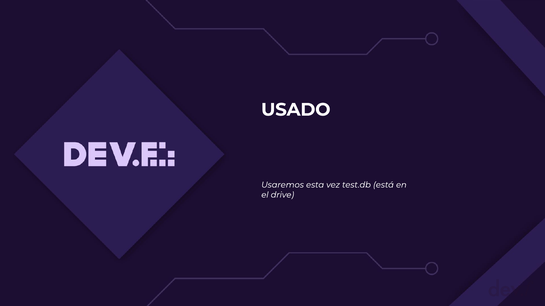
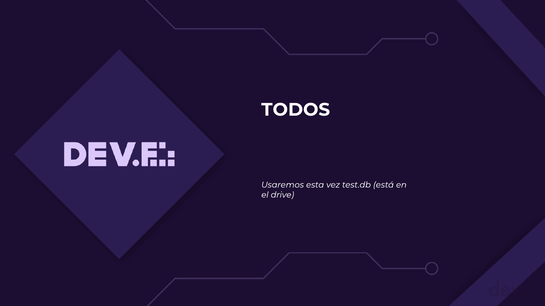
USADO: USADO -> TODOS
